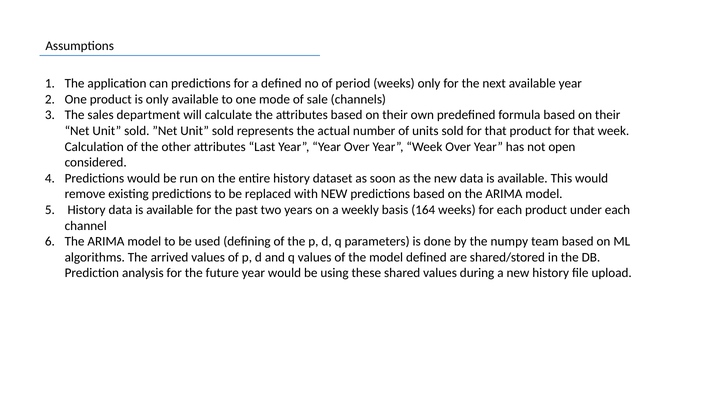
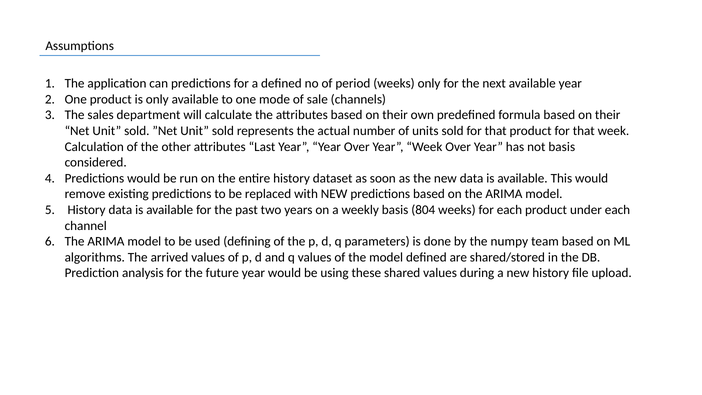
not open: open -> basis
164: 164 -> 804
